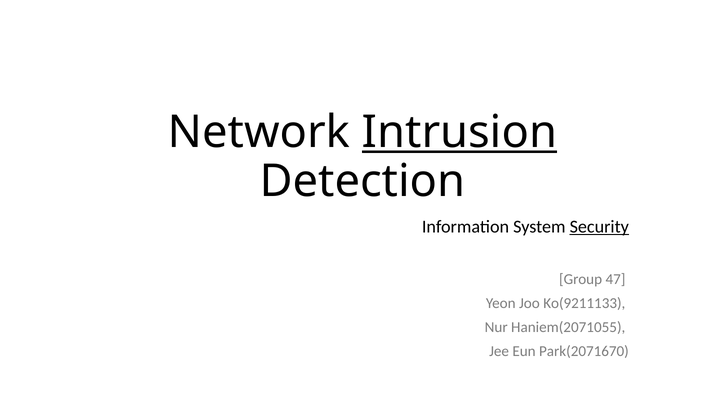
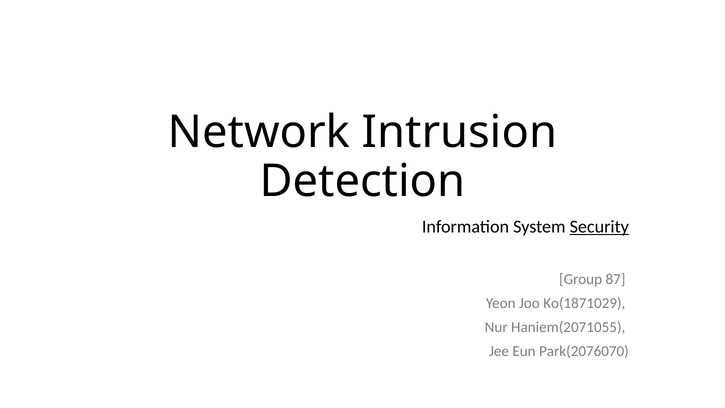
Intrusion underline: present -> none
47: 47 -> 87
Ko(9211133: Ko(9211133 -> Ko(1871029
Park(2071670: Park(2071670 -> Park(2076070
